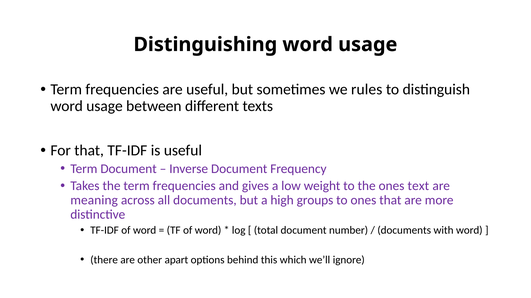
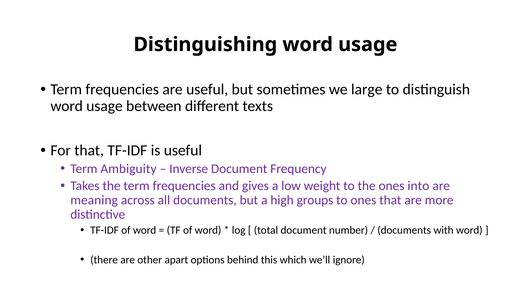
rules: rules -> large
Term Document: Document -> Ambiguity
text: text -> into
